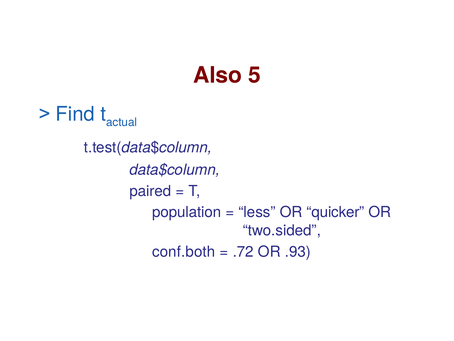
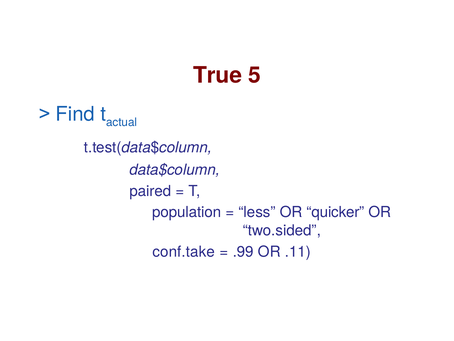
Also: Also -> True
conf.both: conf.both -> conf.take
.72: .72 -> .99
.93: .93 -> .11
